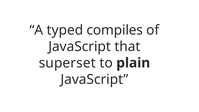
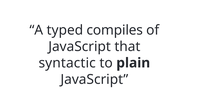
superset: superset -> syntactic
